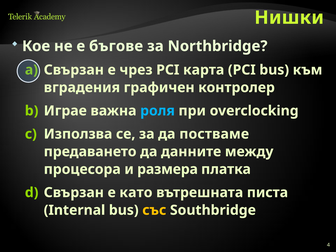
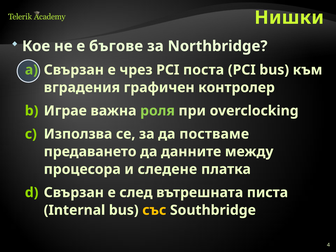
карта: карта -> поста
роля colour: light blue -> light green
размера: размера -> следене
като: като -> след
